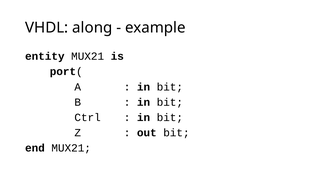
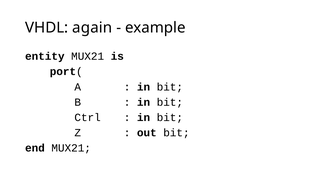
along: along -> again
